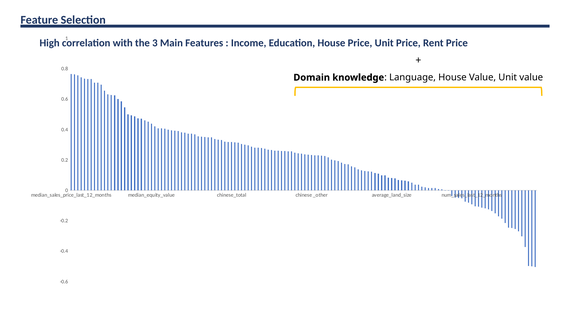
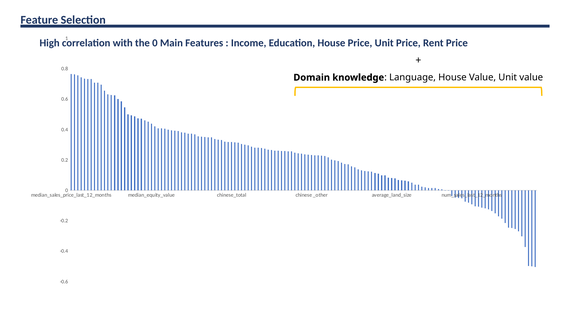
the 3: 3 -> 0
